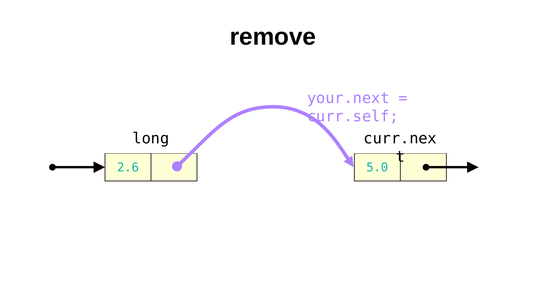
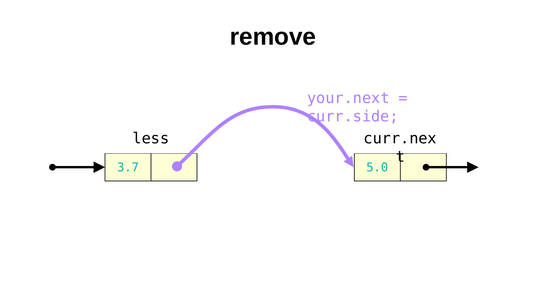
curr.self: curr.self -> curr.side
long: long -> less
2.6: 2.6 -> 3.7
